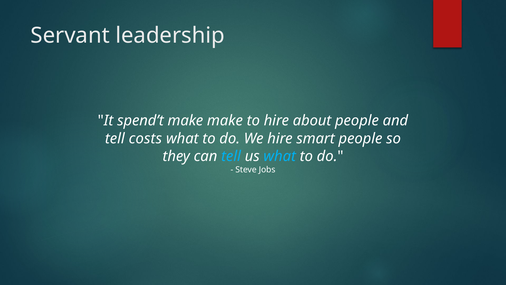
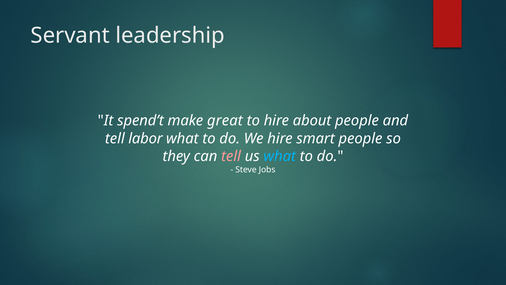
make make: make -> great
costs: costs -> labor
tell at (231, 156) colour: light blue -> pink
